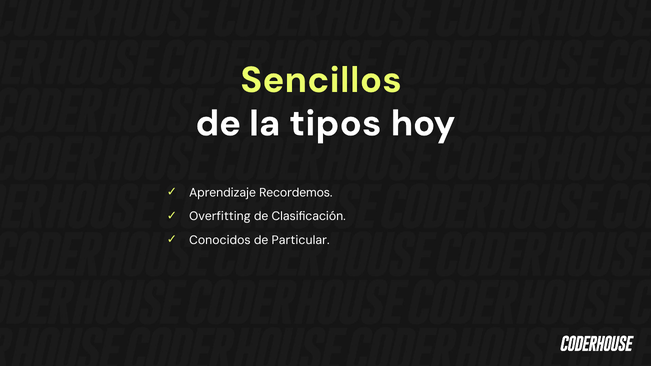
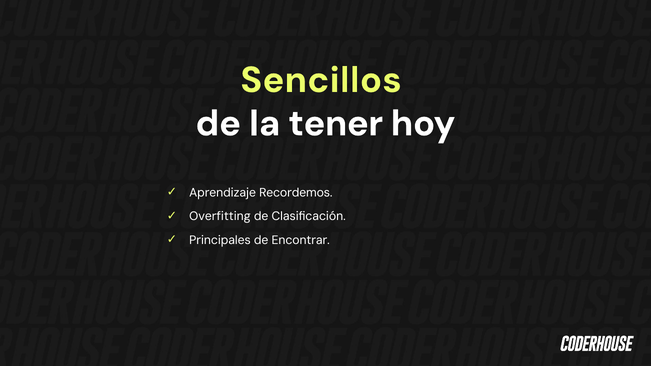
tipos: tipos -> tener
Conocidos: Conocidos -> Principales
Particular: Particular -> Encontrar
